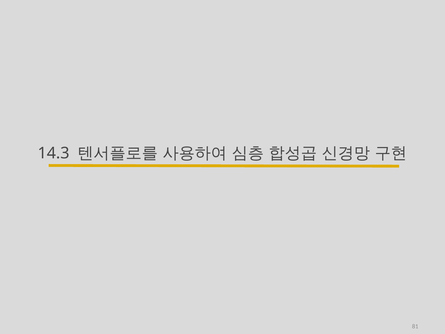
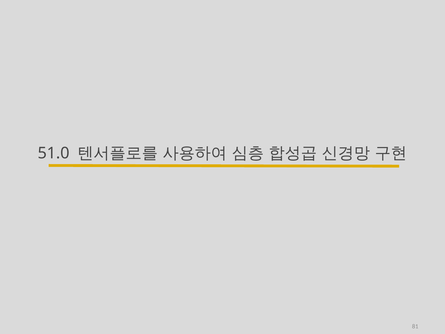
14.3: 14.3 -> 51.0
